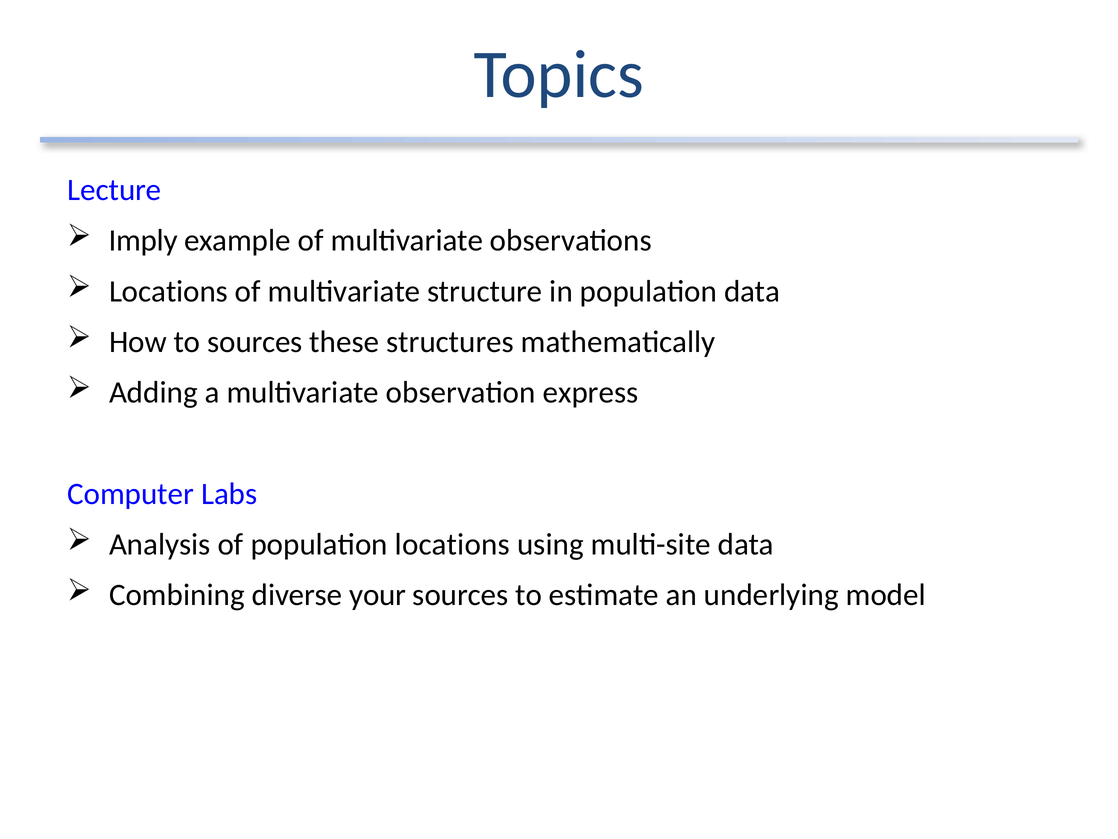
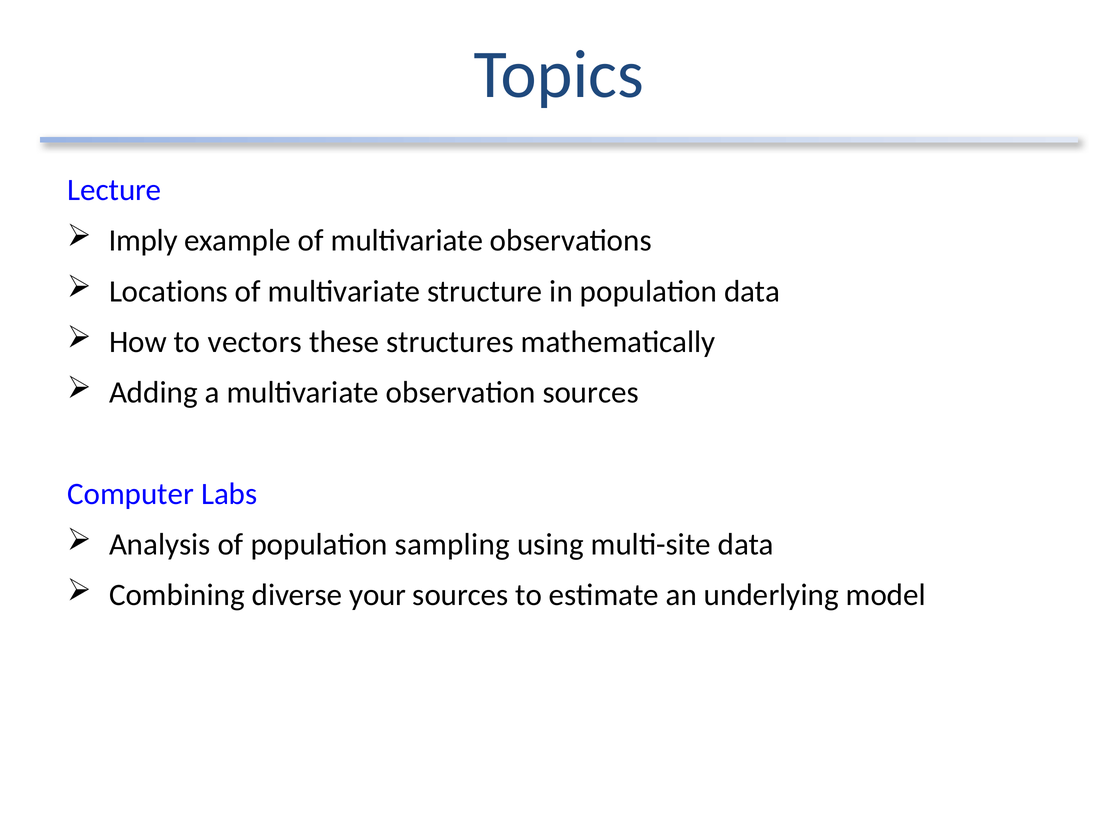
to sources: sources -> vectors
observation express: express -> sources
population locations: locations -> sampling
